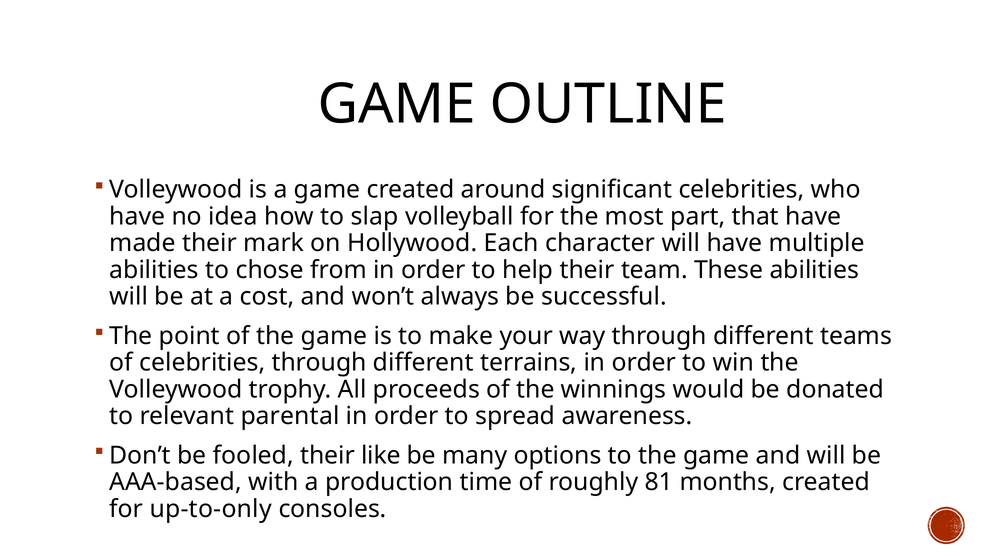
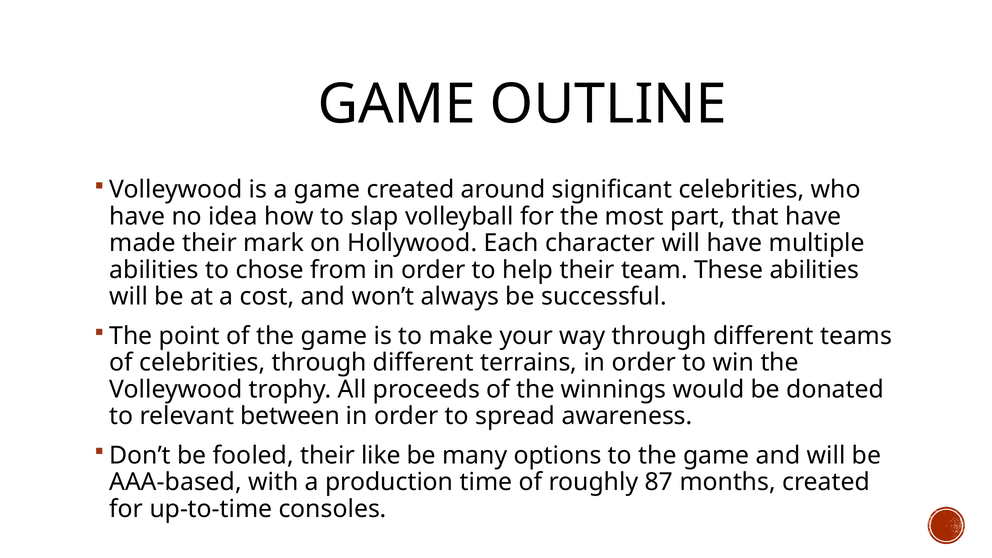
parental: parental -> between
81: 81 -> 87
up-to-only: up-to-only -> up-to-time
